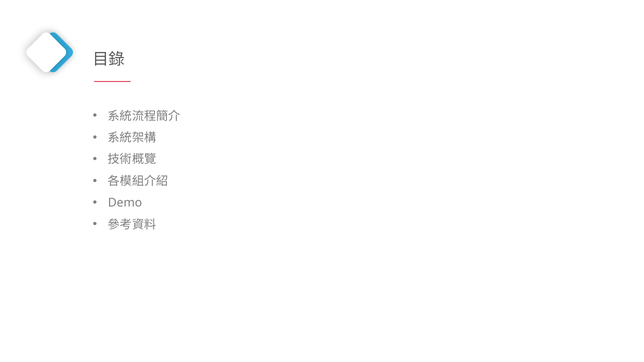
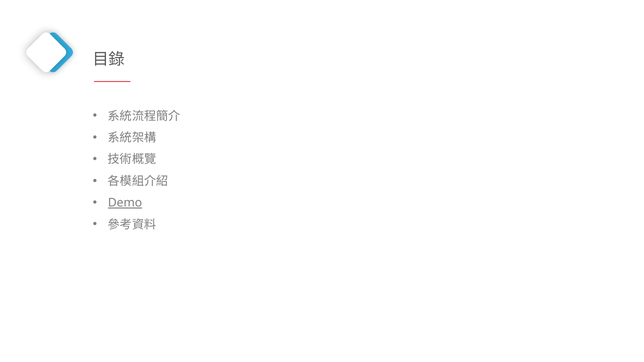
Demo underline: none -> present
